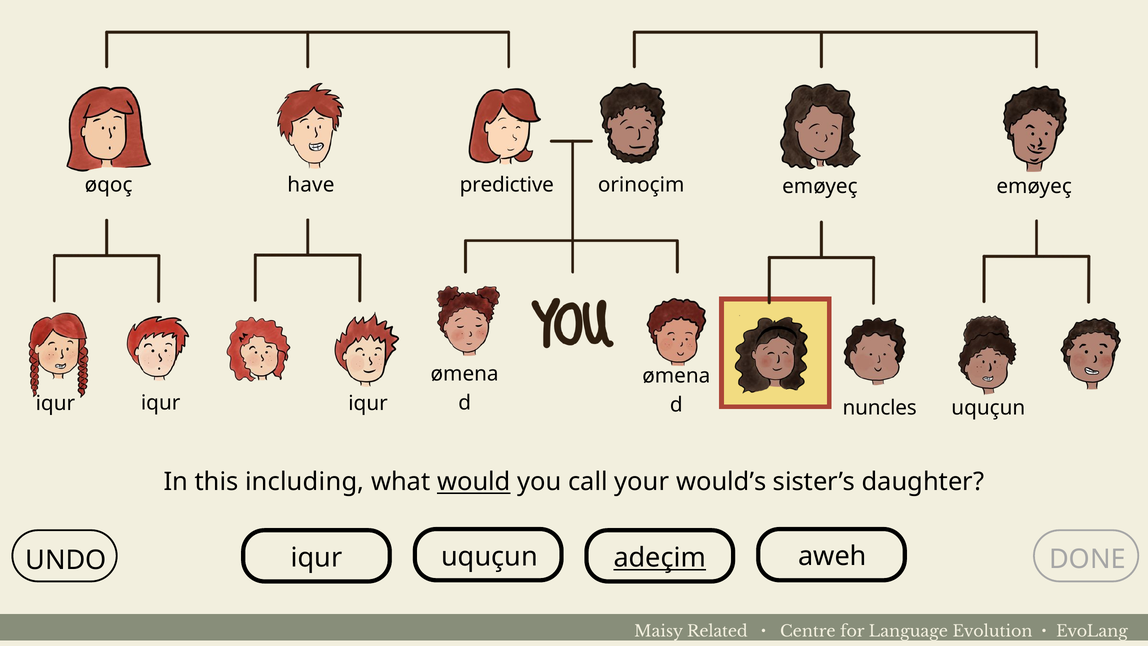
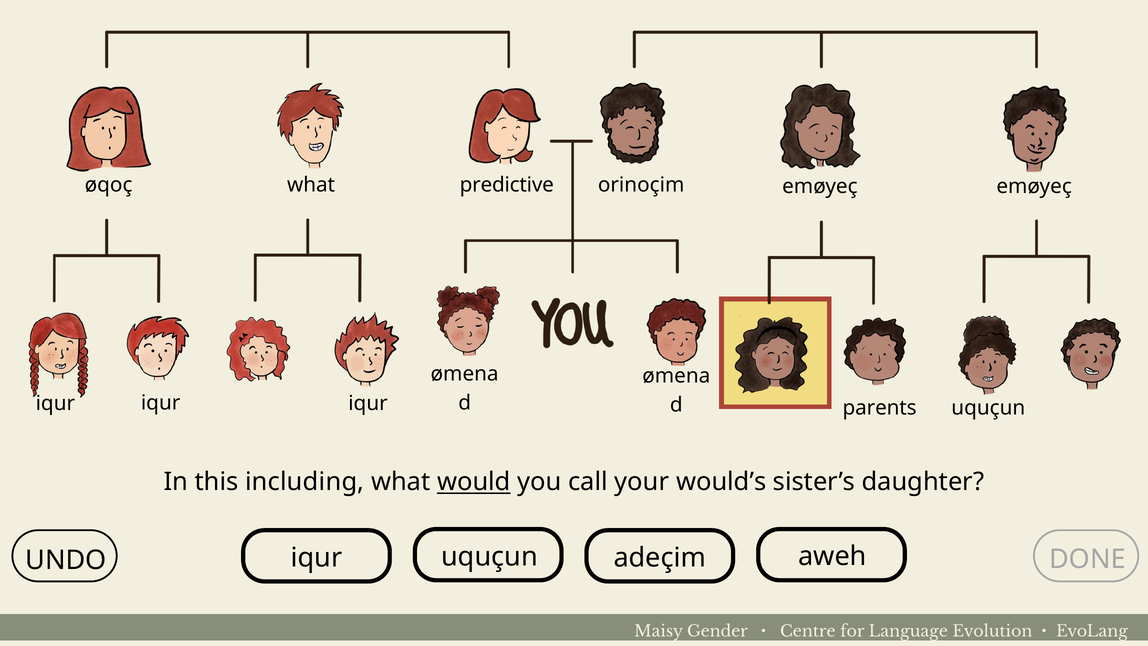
have at (311, 185): have -> what
nuncles: nuncles -> parents
adeçim underline: present -> none
Related: Related -> Gender
